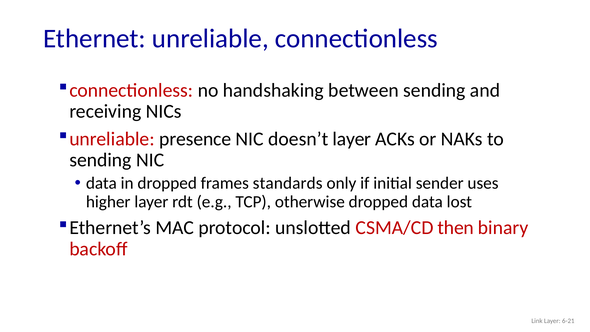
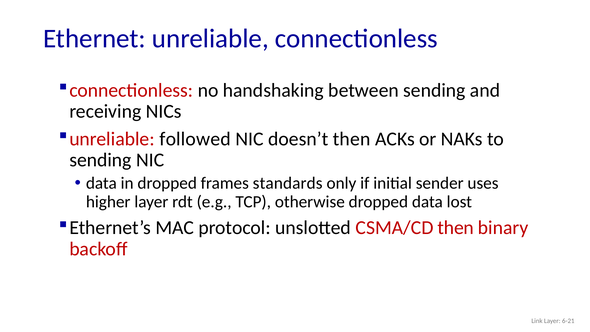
presence: presence -> followed
doesn’t layer: layer -> then
